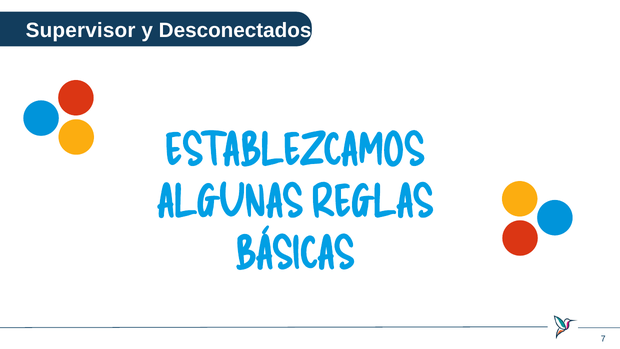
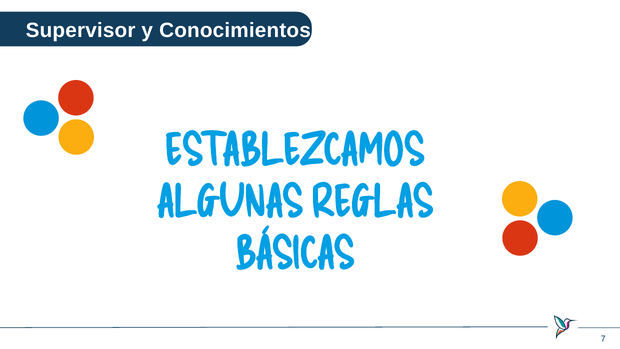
Desconectados: Desconectados -> Conocimientos
